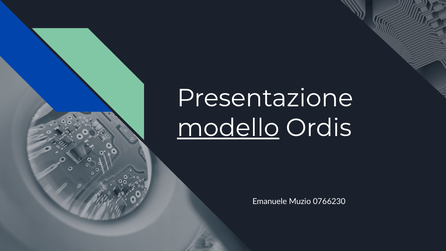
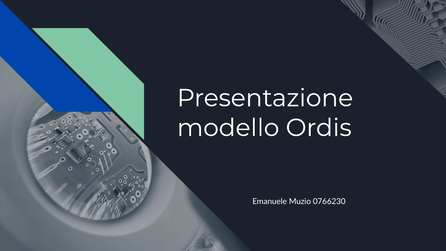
modello underline: present -> none
